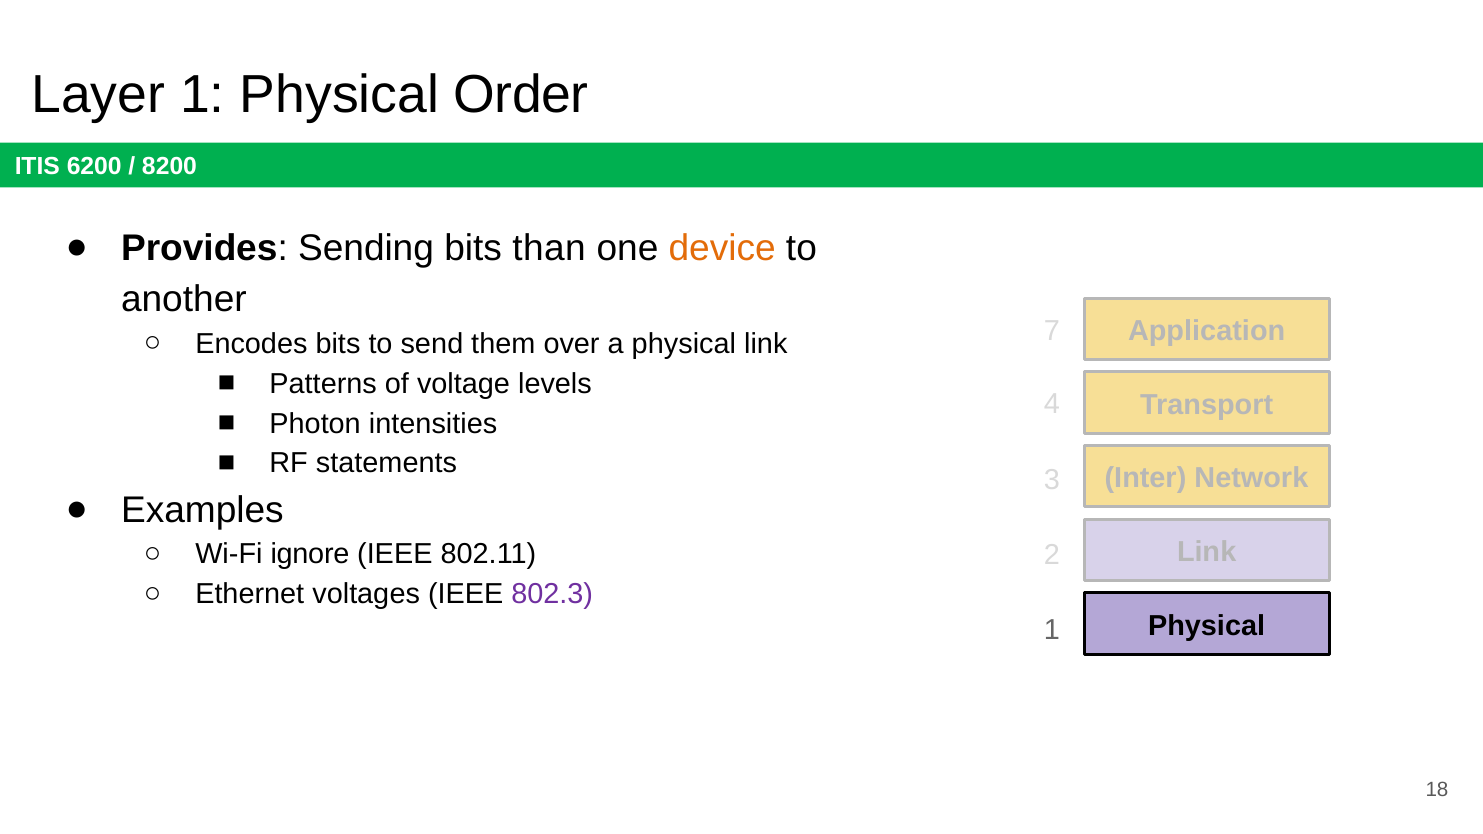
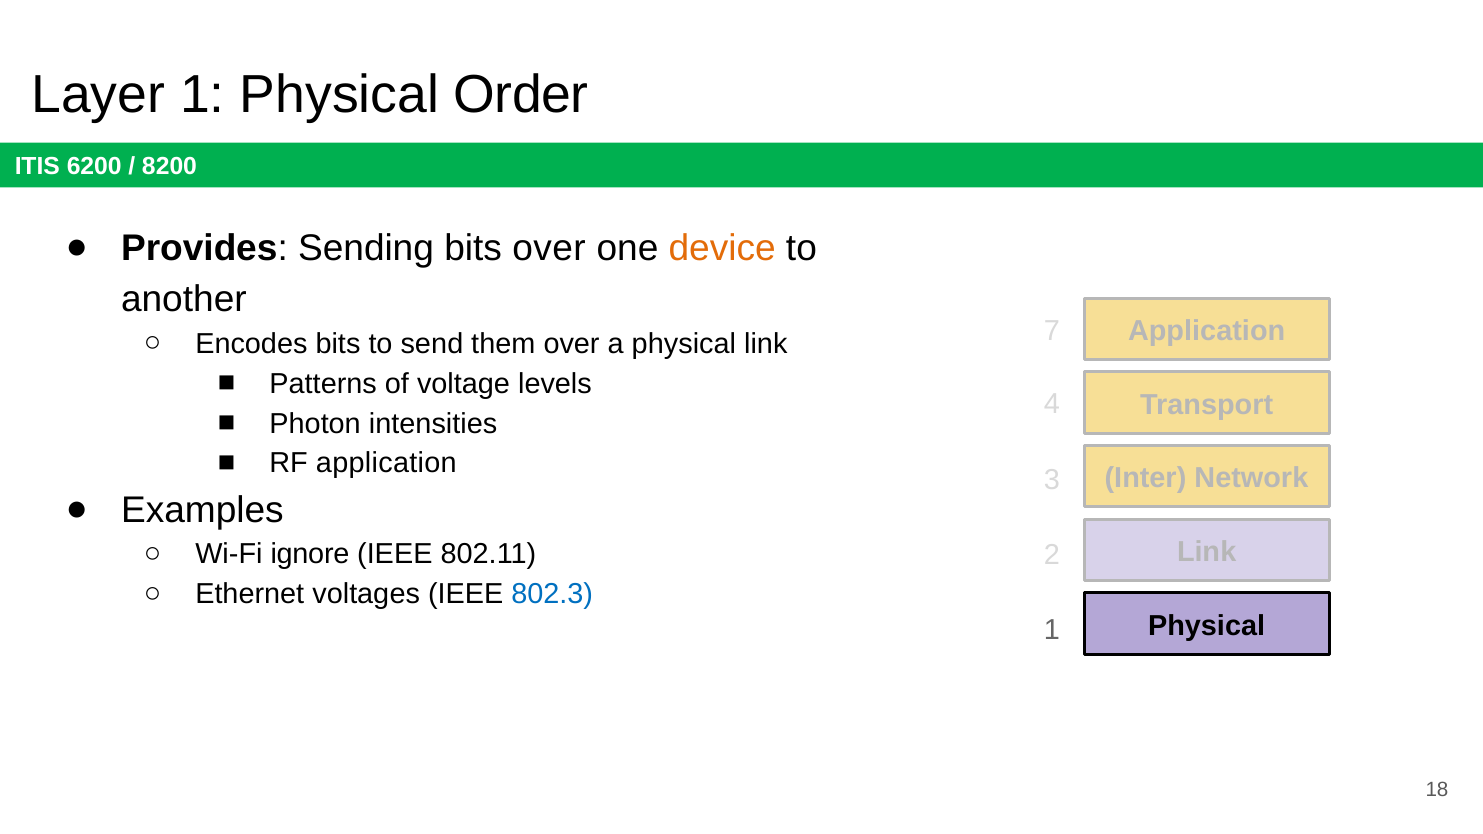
bits than: than -> over
RF statements: statements -> application
802.3 colour: purple -> blue
